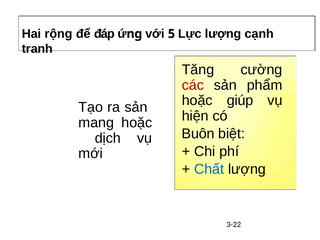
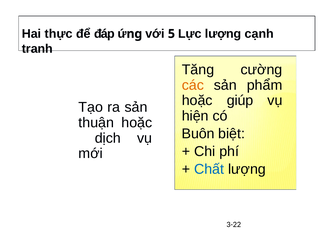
rộng: rộng -> thực
các colour: red -> orange
mang: mang -> thuận
